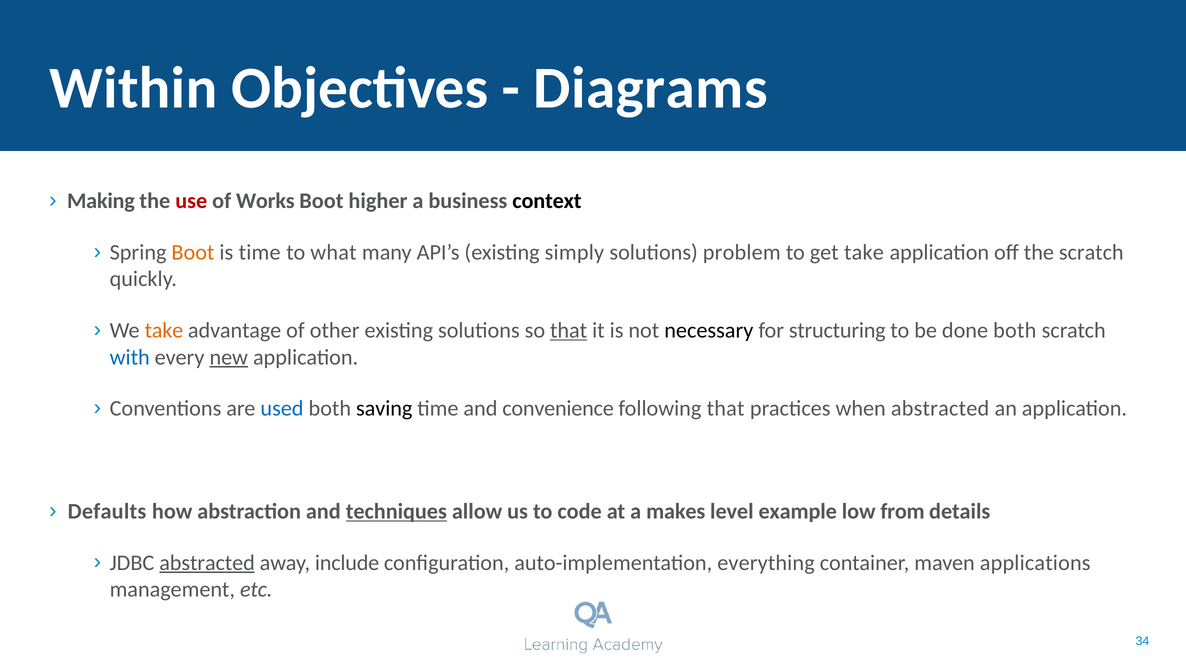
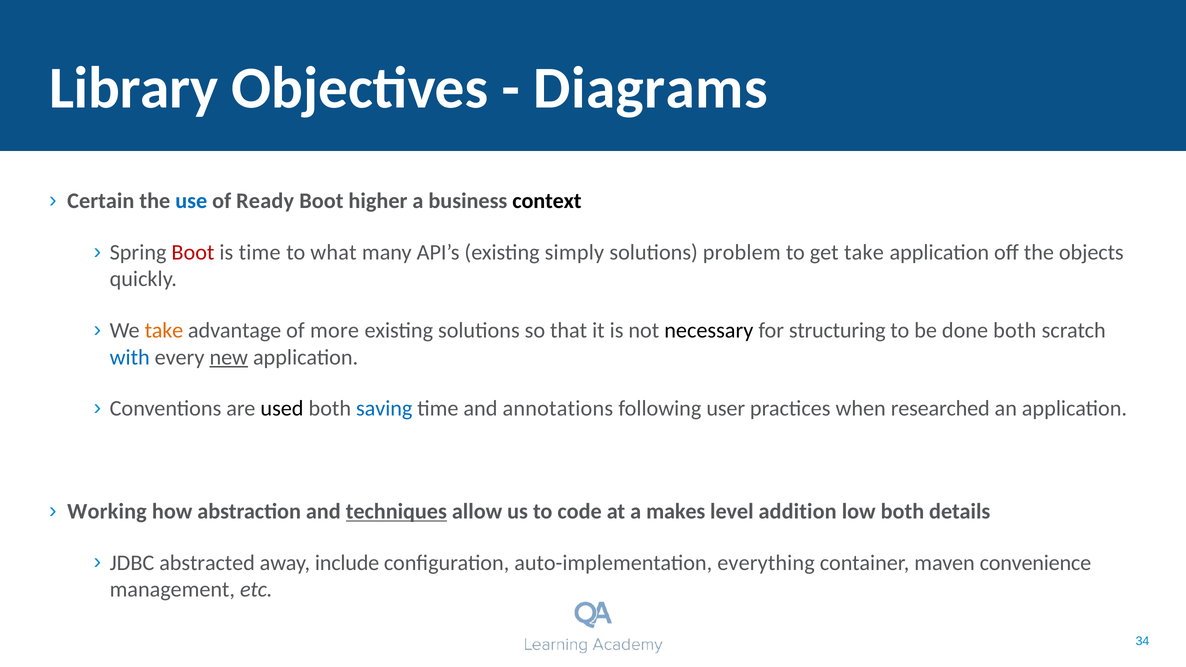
Within: Within -> Library
Making: Making -> Certain
use colour: red -> blue
Works: Works -> Ready
Boot at (193, 252) colour: orange -> red
the scratch: scratch -> objects
other: other -> more
that at (569, 331) underline: present -> none
used colour: blue -> black
saving colour: black -> blue
convenience: convenience -> annotations
following that: that -> user
when abstracted: abstracted -> researched
Defaults: Defaults -> Working
example: example -> addition
low from: from -> both
abstracted at (207, 563) underline: present -> none
applications: applications -> convenience
